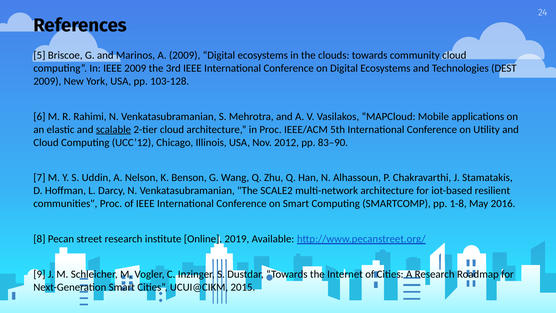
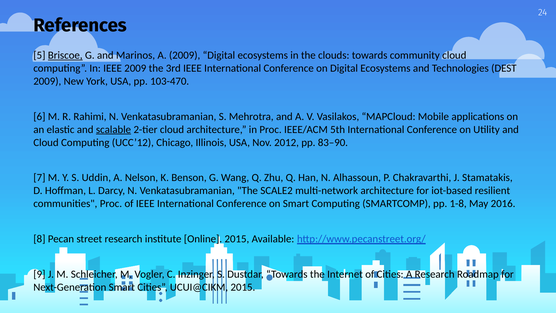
Briscoe underline: none -> present
103-128: 103-128 -> 103-470
Online 2019: 2019 -> 2015
